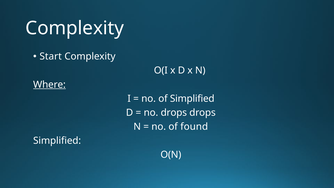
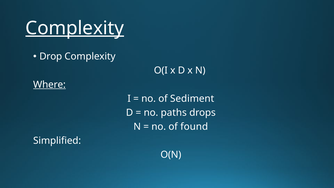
Complexity at (75, 28) underline: none -> present
Start: Start -> Drop
of Simplified: Simplified -> Sediment
no drops: drops -> paths
